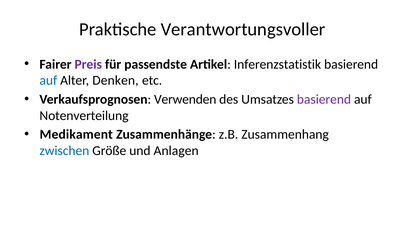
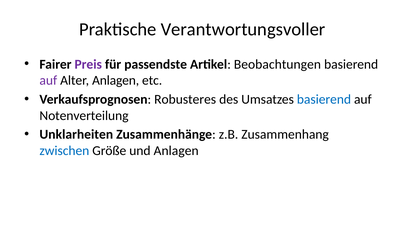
Inferenzstatistik: Inferenzstatistik -> Beobachtungen
auf at (48, 80) colour: blue -> purple
Alter Denken: Denken -> Anlagen
Verwenden: Verwenden -> Robusteres
basierend at (324, 99) colour: purple -> blue
Medikament: Medikament -> Unklarheiten
